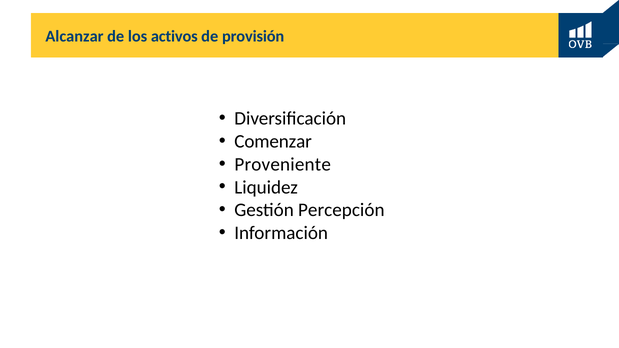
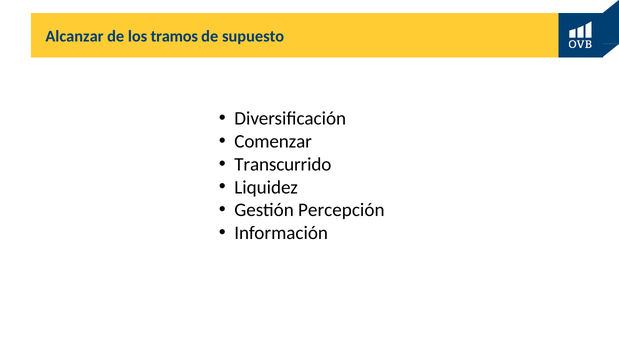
activos: activos -> tramos
provisión: provisión -> supuesto
Proveniente: Proveniente -> Transcurrido
